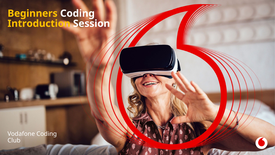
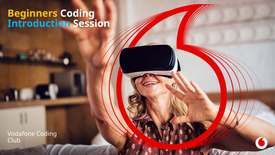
Introduction colour: yellow -> light blue
